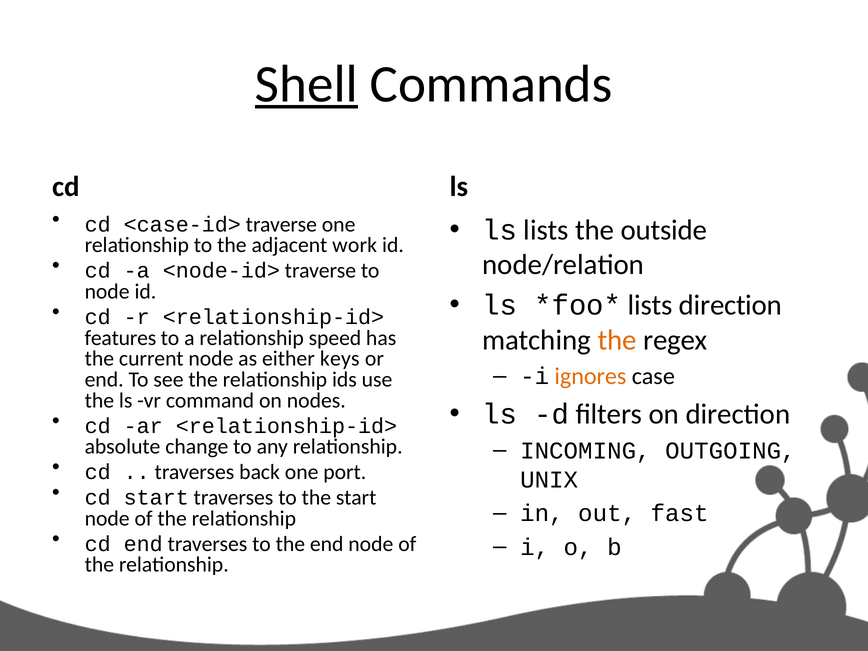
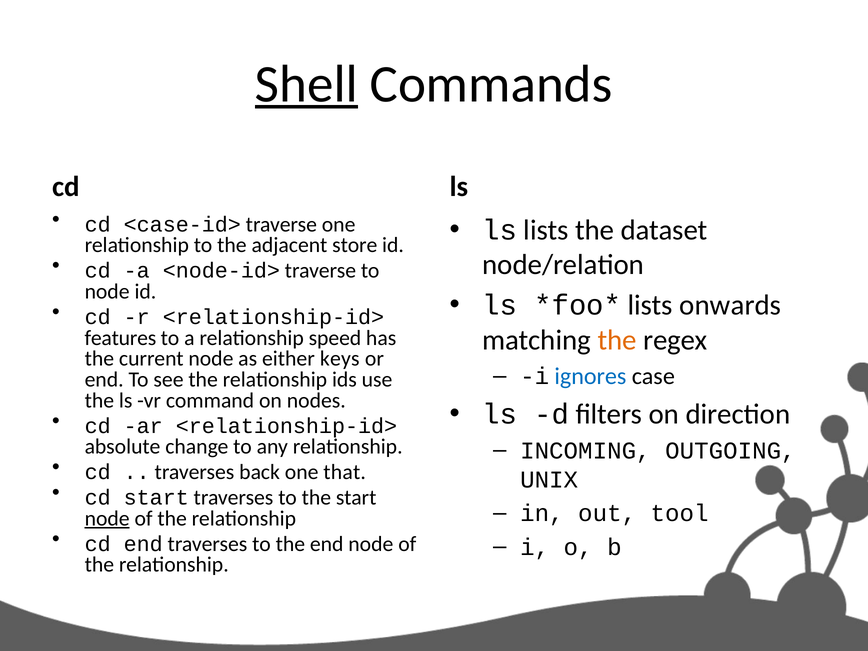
outside: outside -> dataset
work: work -> store
lists direction: direction -> onwards
ignores colour: orange -> blue
port: port -> that
fast: fast -> tool
node at (107, 519) underline: none -> present
